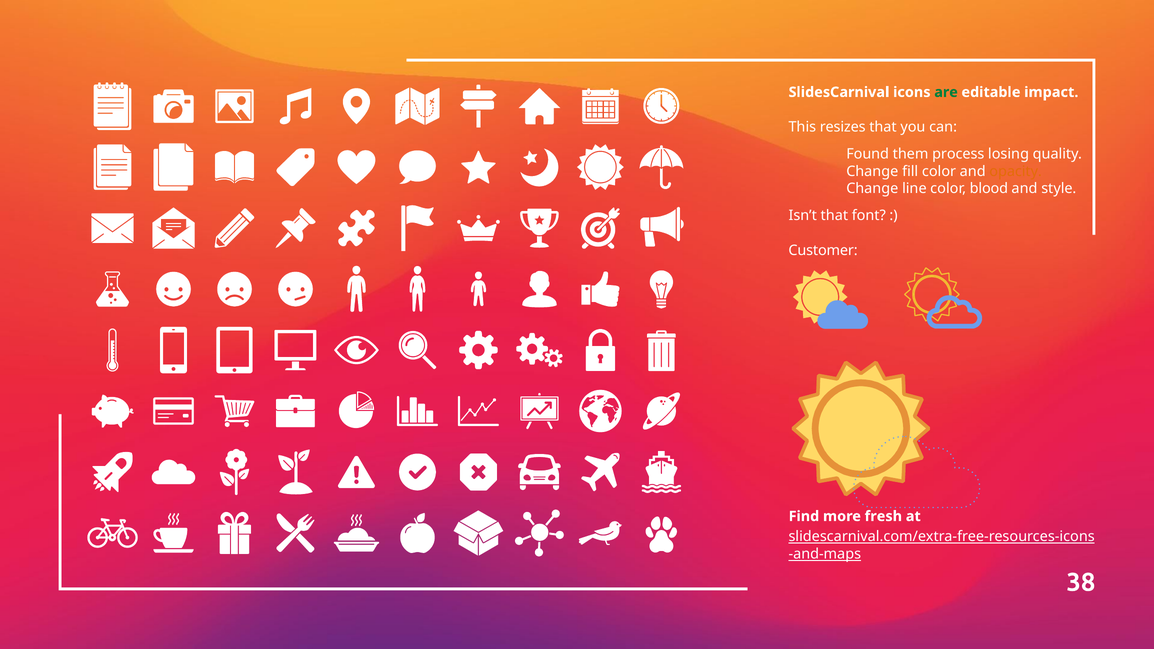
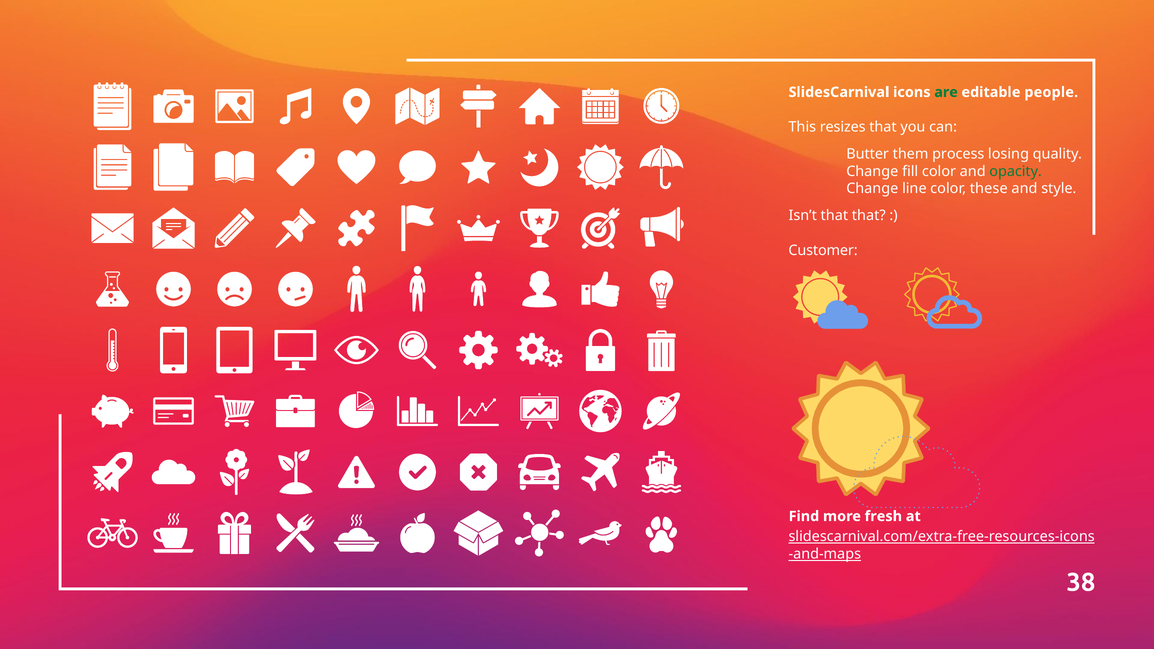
impact: impact -> people
Found: Found -> Butter
opacity colour: orange -> green
blood: blood -> these
that font: font -> that
